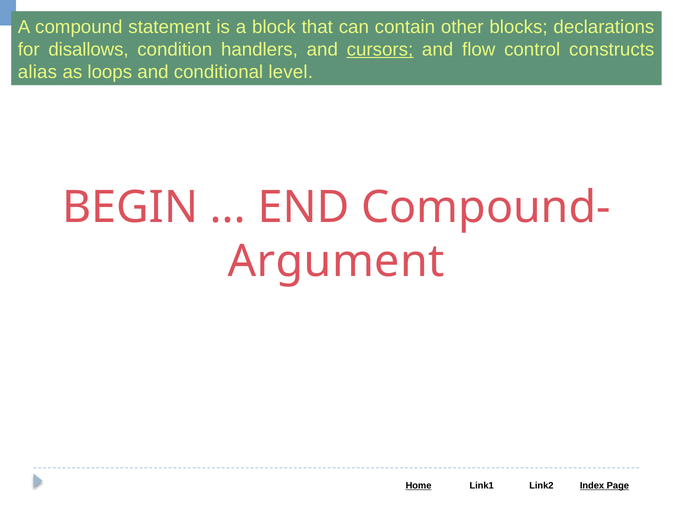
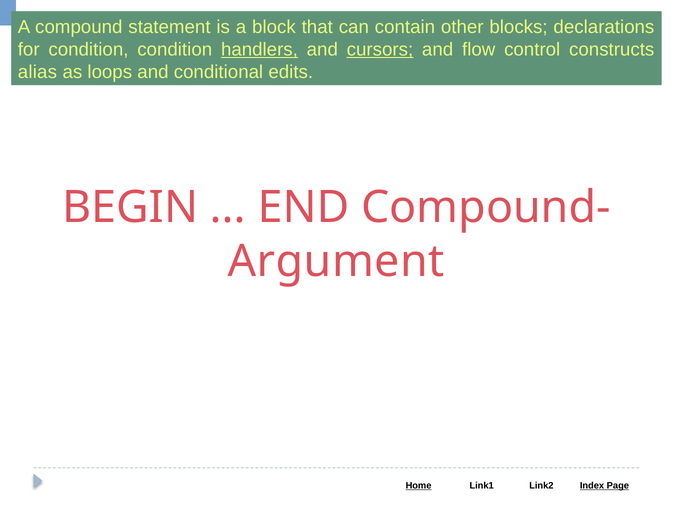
for disallows: disallows -> condition
handlers underline: none -> present
level: level -> edits
